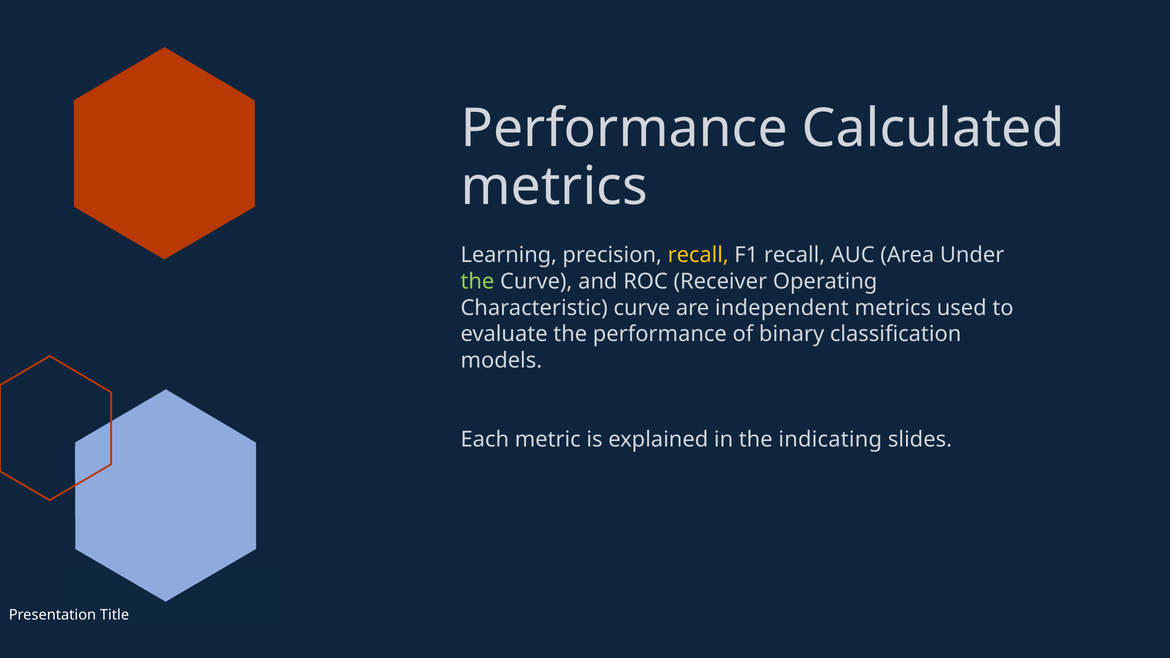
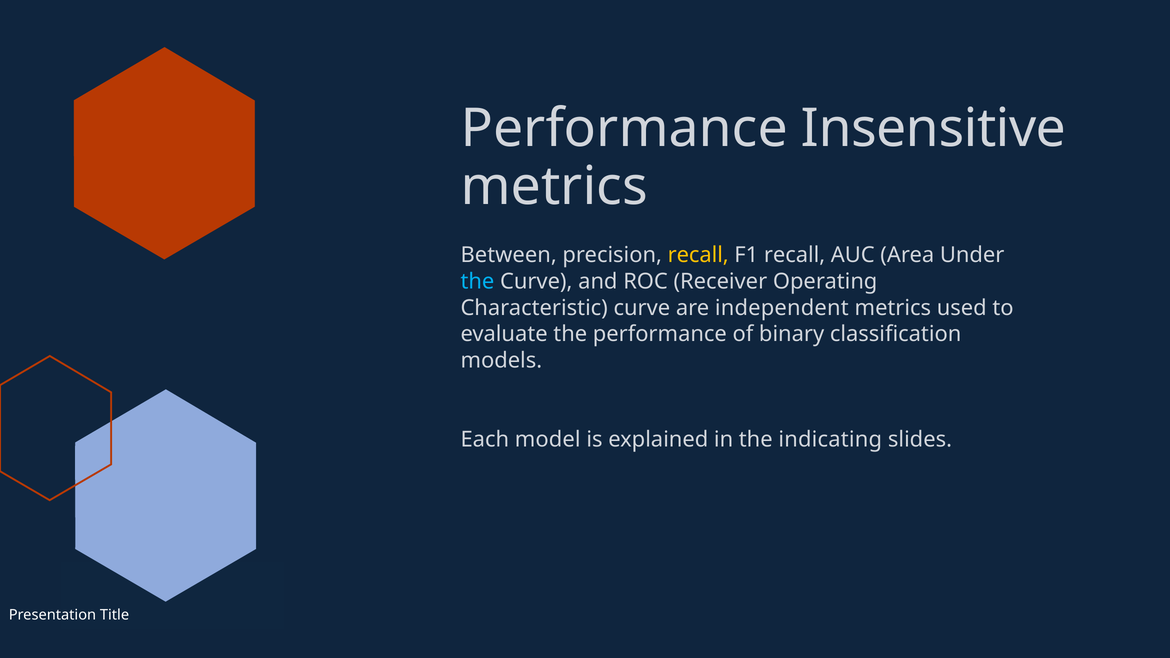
Calculated: Calculated -> Insensitive
Learning: Learning -> Between
the at (477, 282) colour: light green -> light blue
metric: metric -> model
